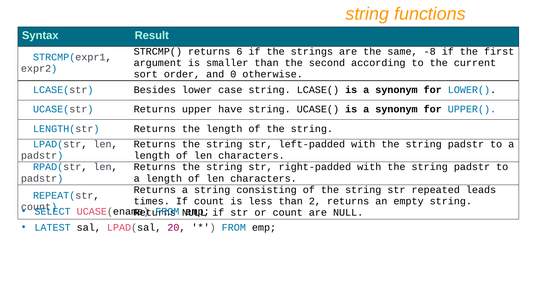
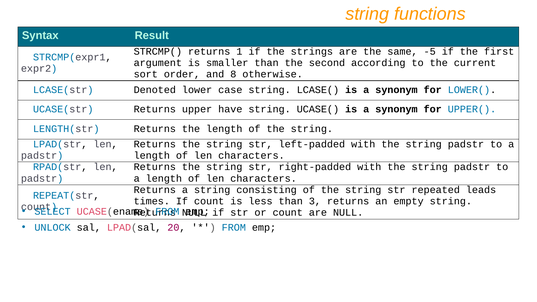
6: 6 -> 1
-8: -8 -> -5
0: 0 -> 8
Besides: Besides -> Denoted
2: 2 -> 3
LATEST: LATEST -> UNLOCK
